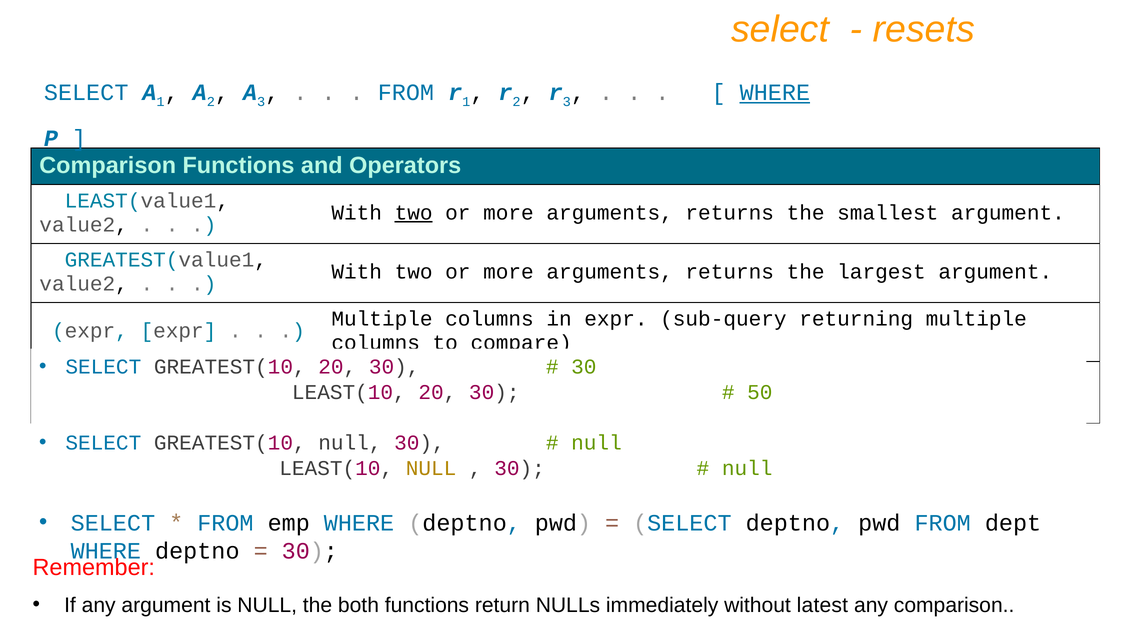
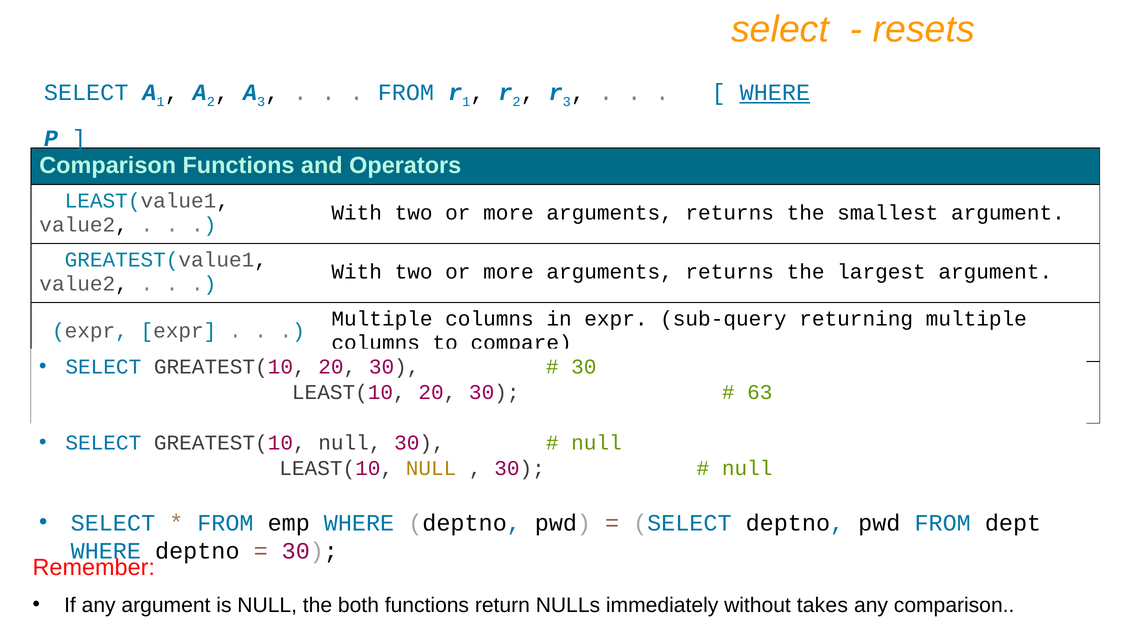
two at (414, 213) underline: present -> none
50: 50 -> 63
latest: latest -> takes
